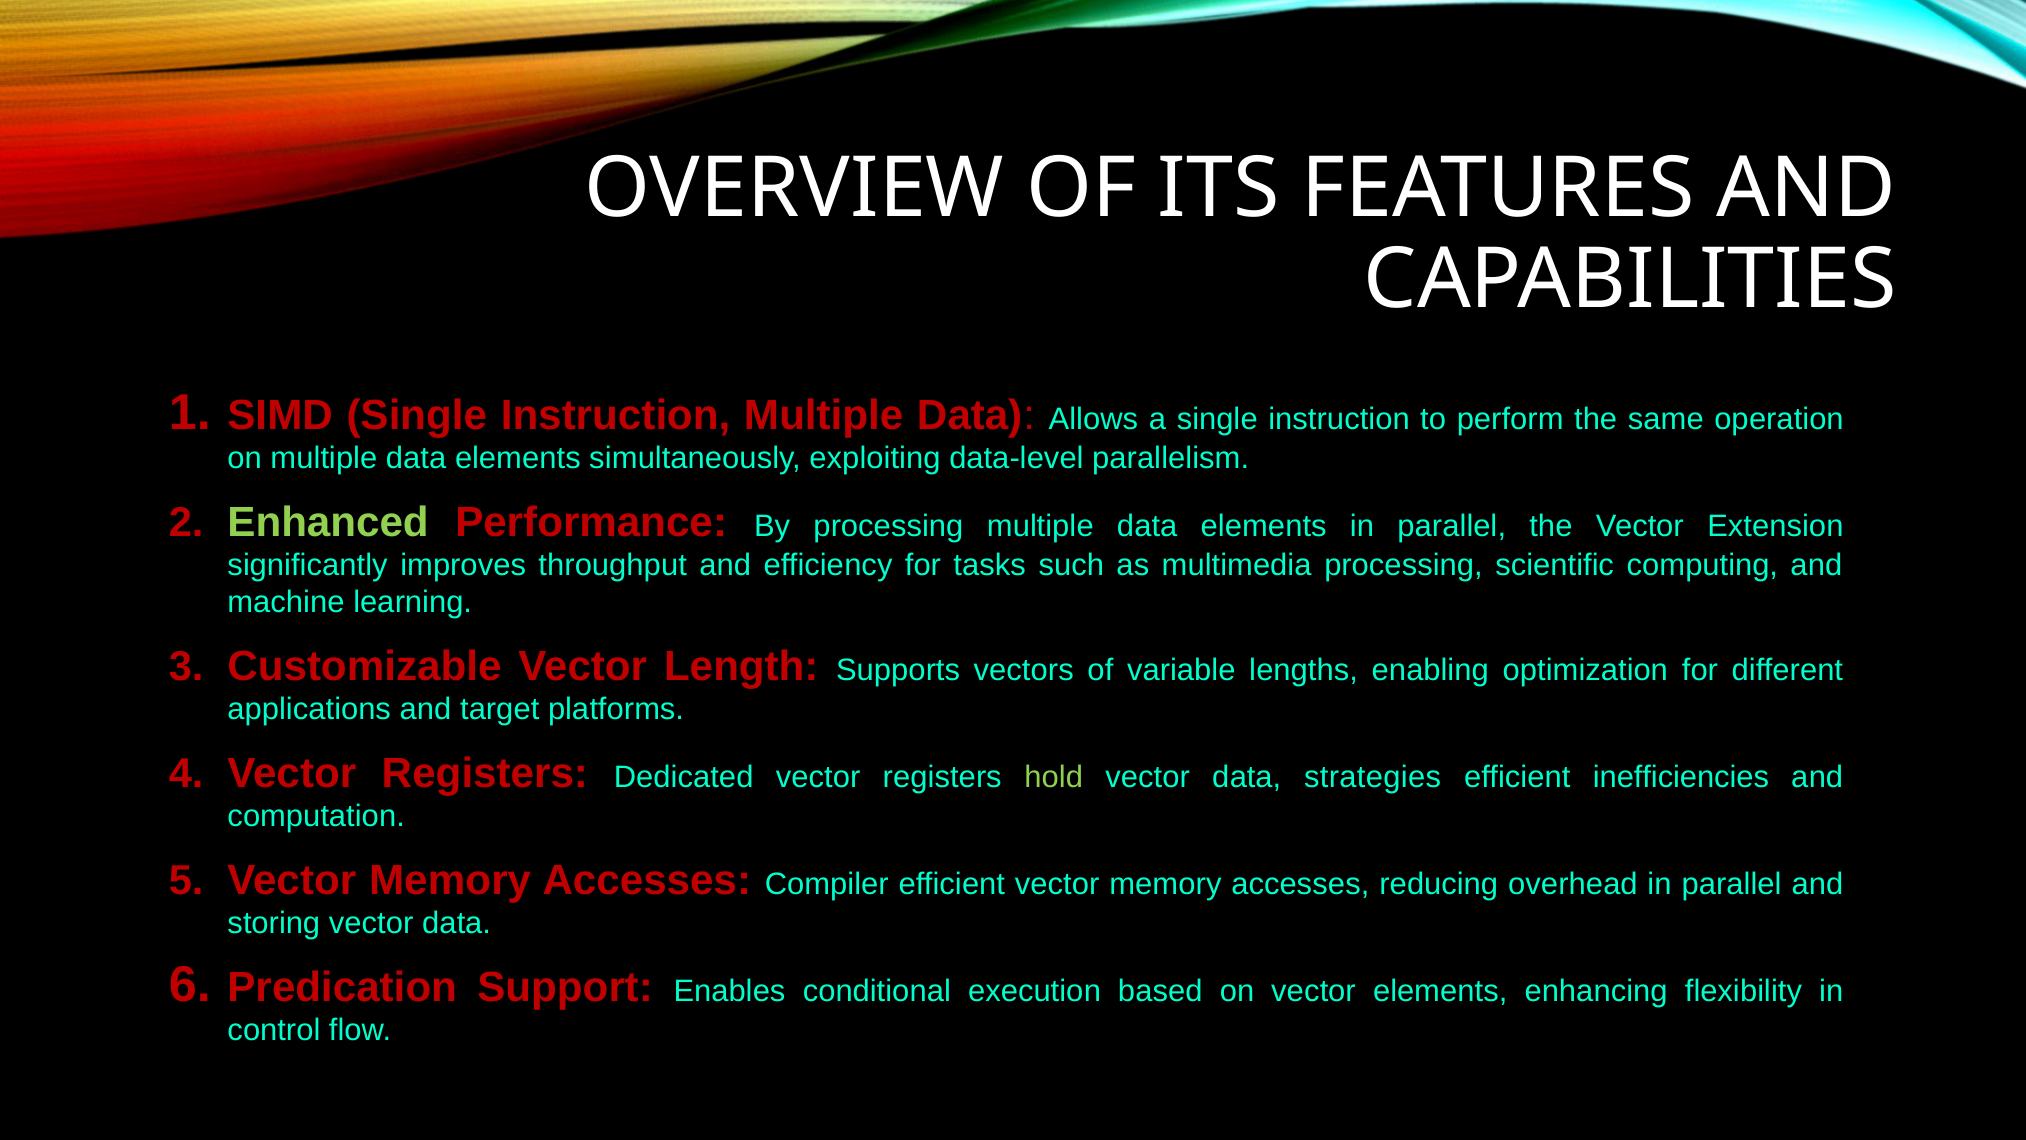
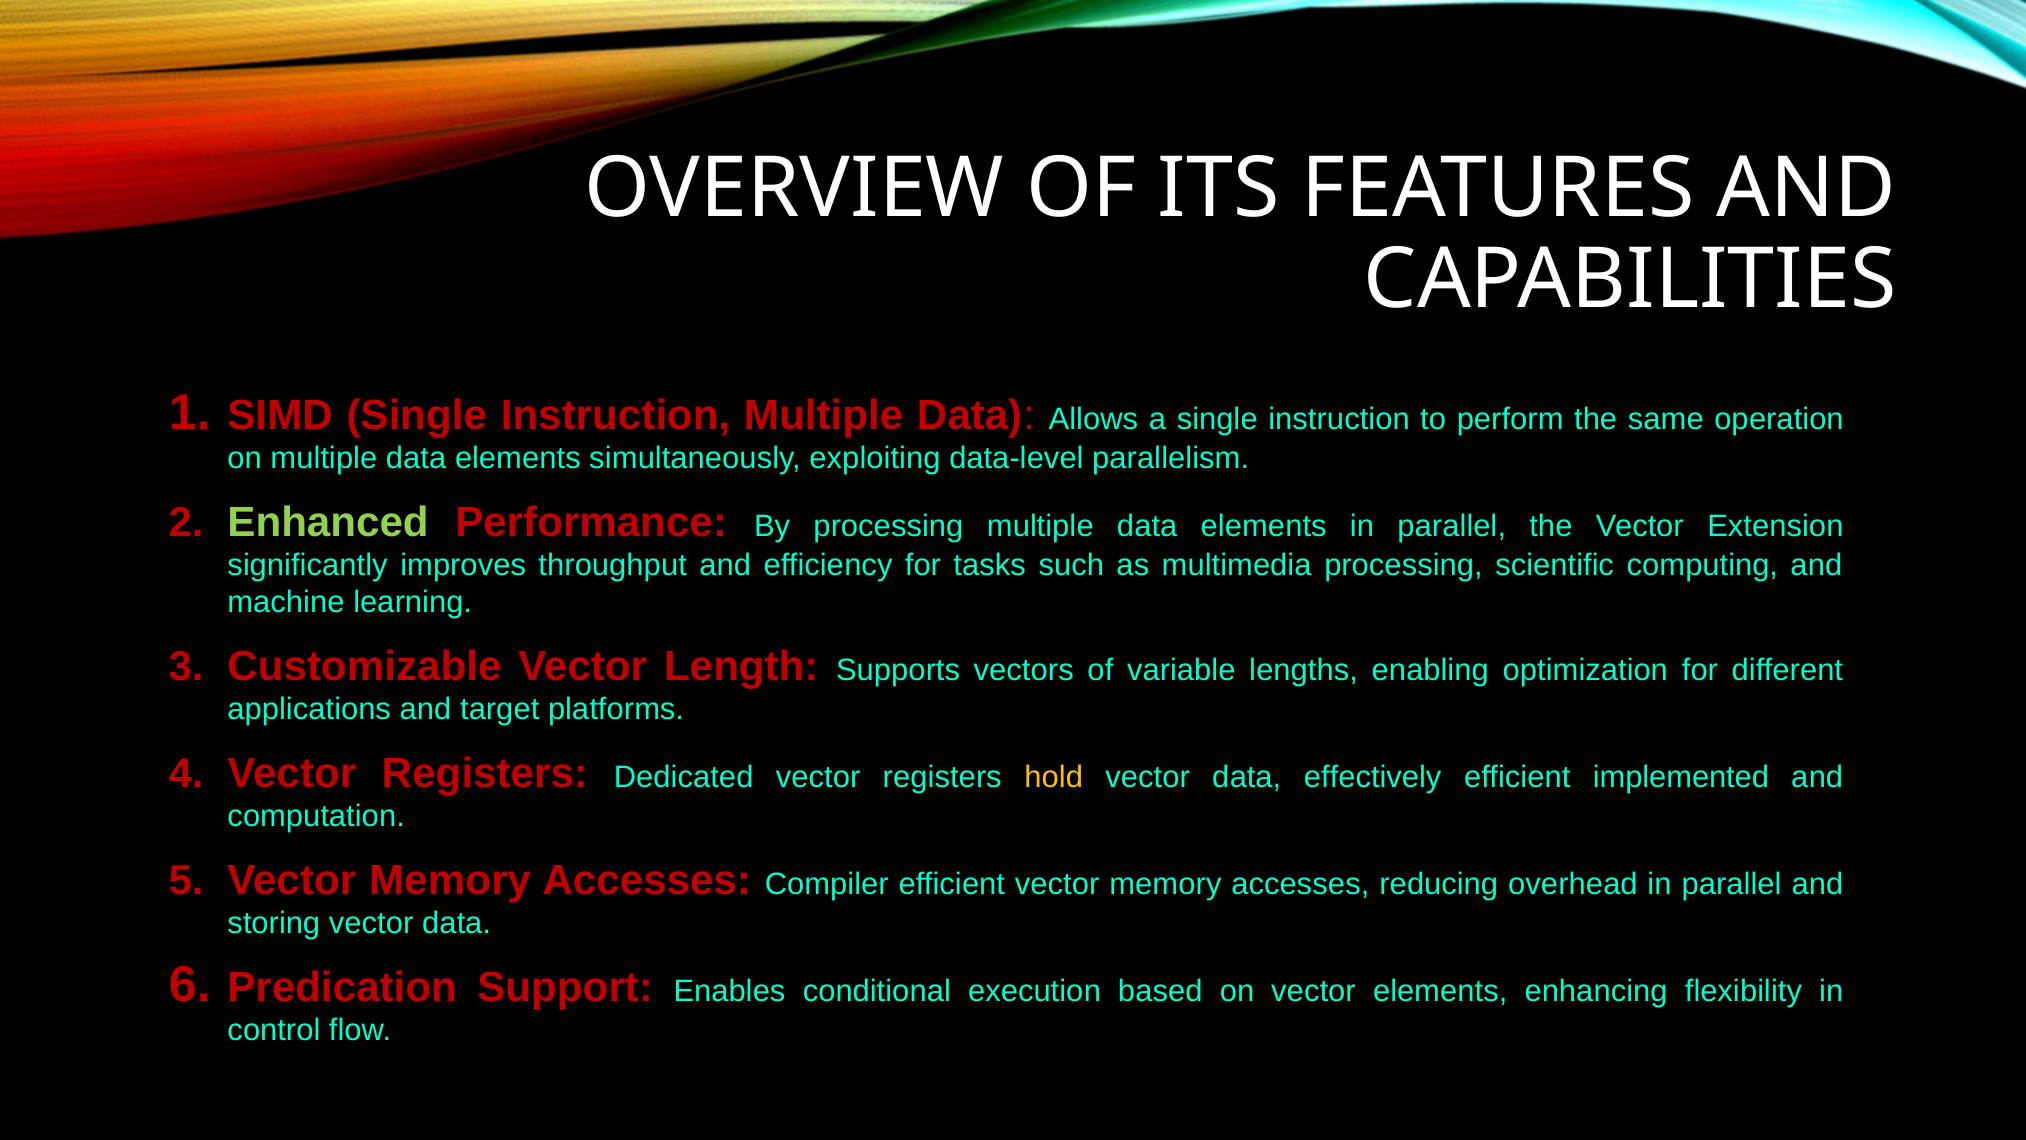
hold colour: light green -> yellow
strategies: strategies -> effectively
inefficiencies: inefficiencies -> implemented
